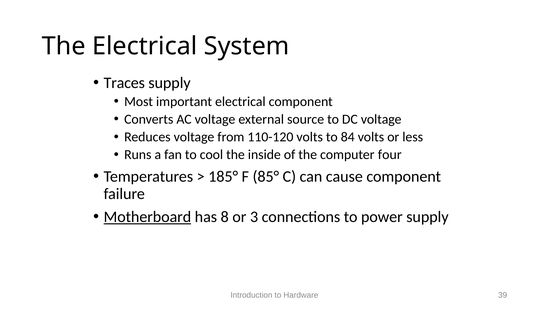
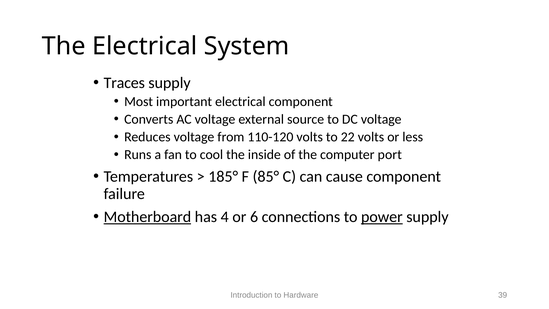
84: 84 -> 22
four: four -> port
8: 8 -> 4
3: 3 -> 6
power underline: none -> present
